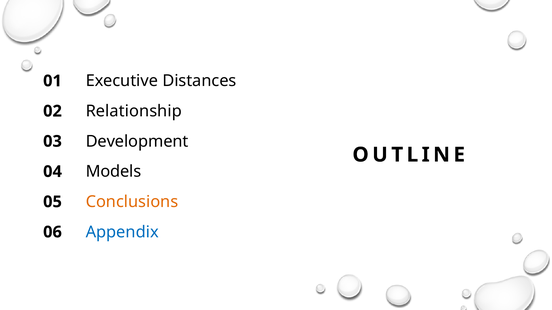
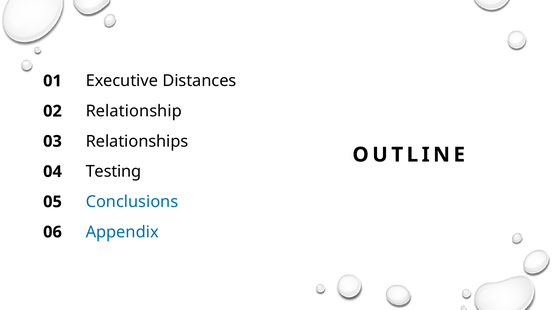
Development: Development -> Relationships
Models: Models -> Testing
Conclusions colour: orange -> blue
